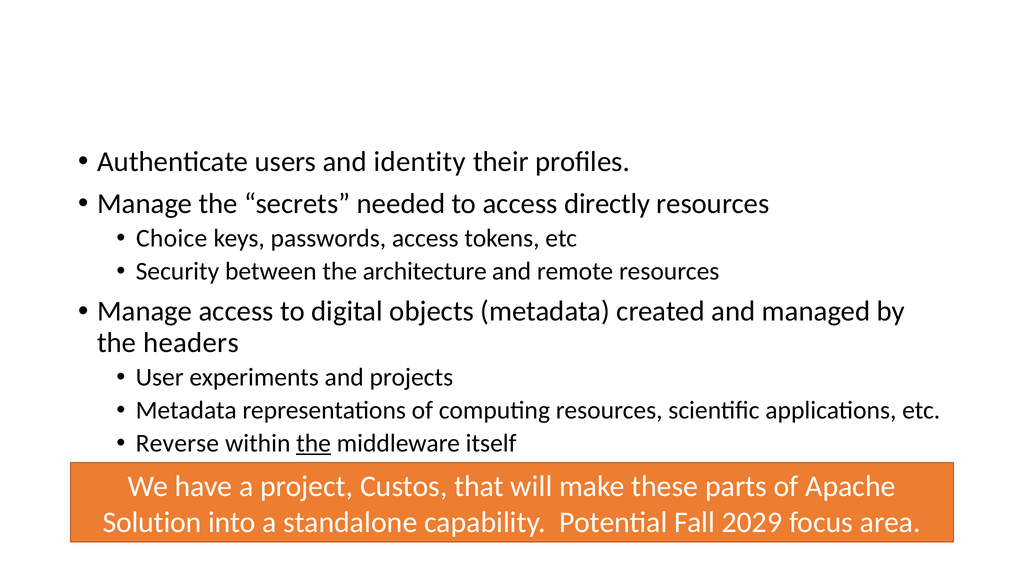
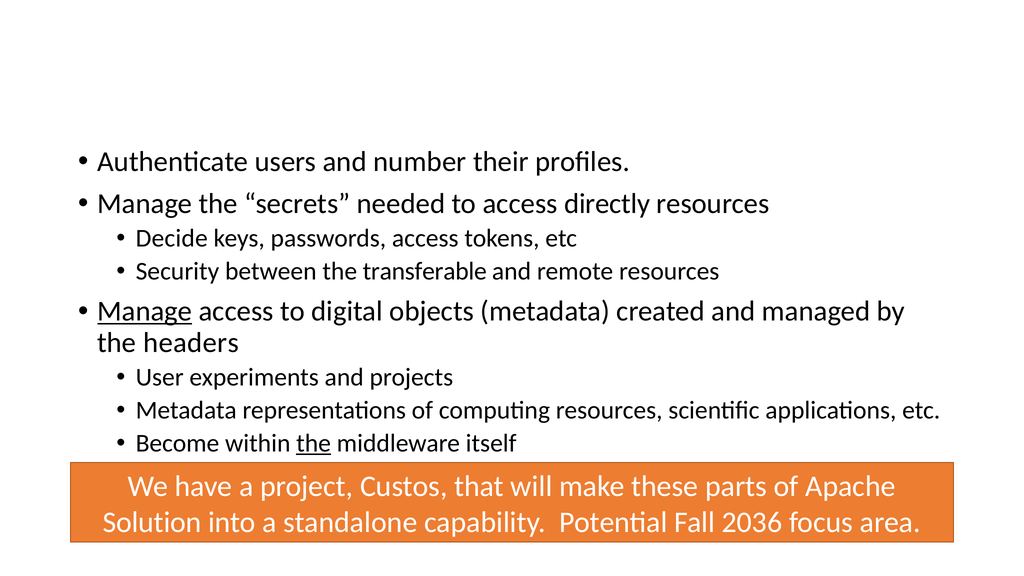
identity: identity -> number
Choice: Choice -> Decide
architecture: architecture -> transferable
Manage at (145, 311) underline: none -> present
Reverse: Reverse -> Become
2029: 2029 -> 2036
